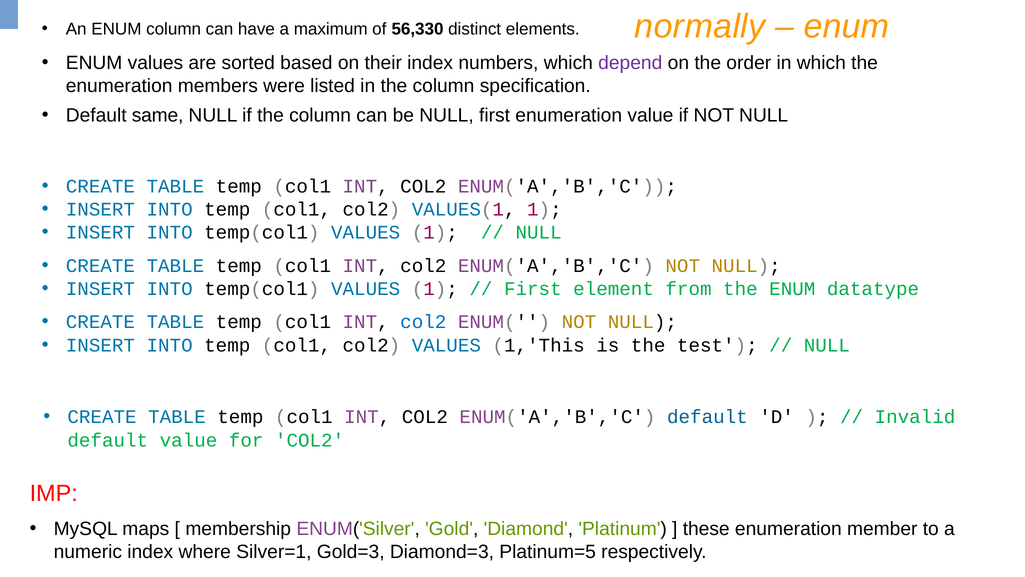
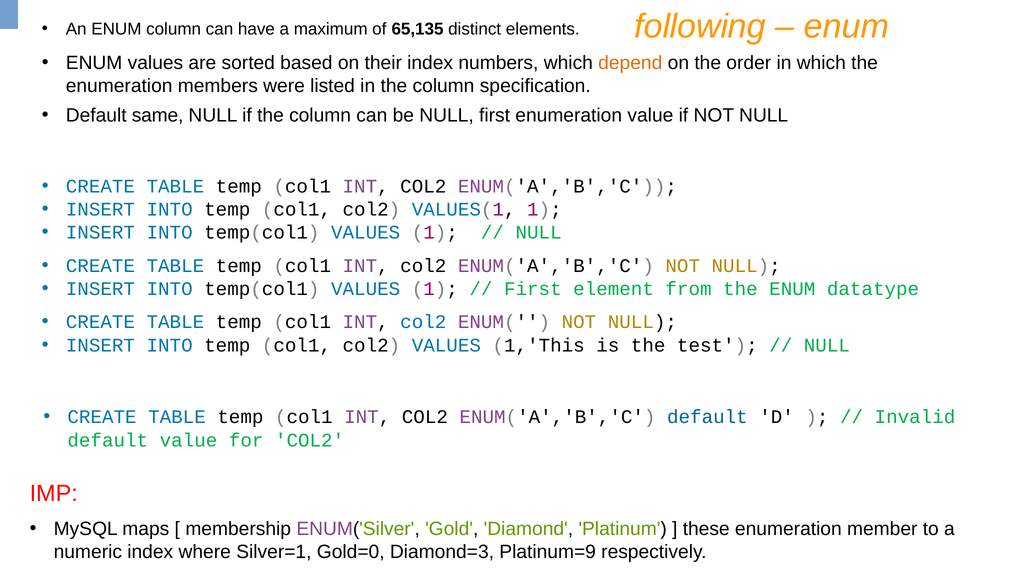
normally: normally -> following
56,330: 56,330 -> 65,135
depend colour: purple -> orange
Gold=3: Gold=3 -> Gold=0
Platinum=5: Platinum=5 -> Platinum=9
